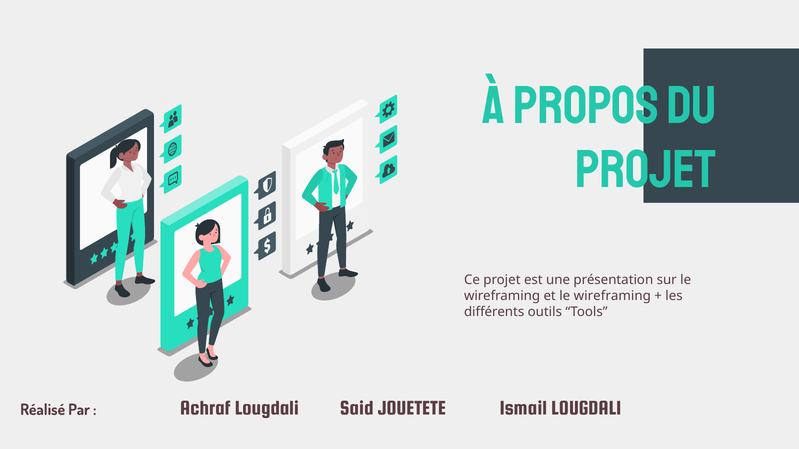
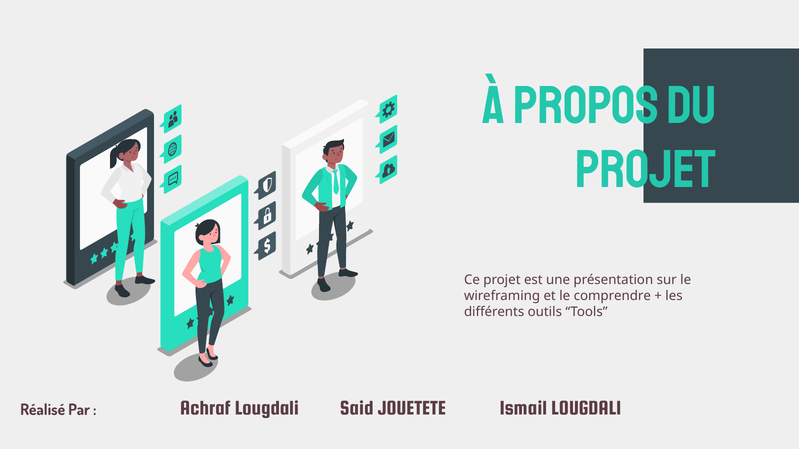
et le wireframing: wireframing -> comprendre
